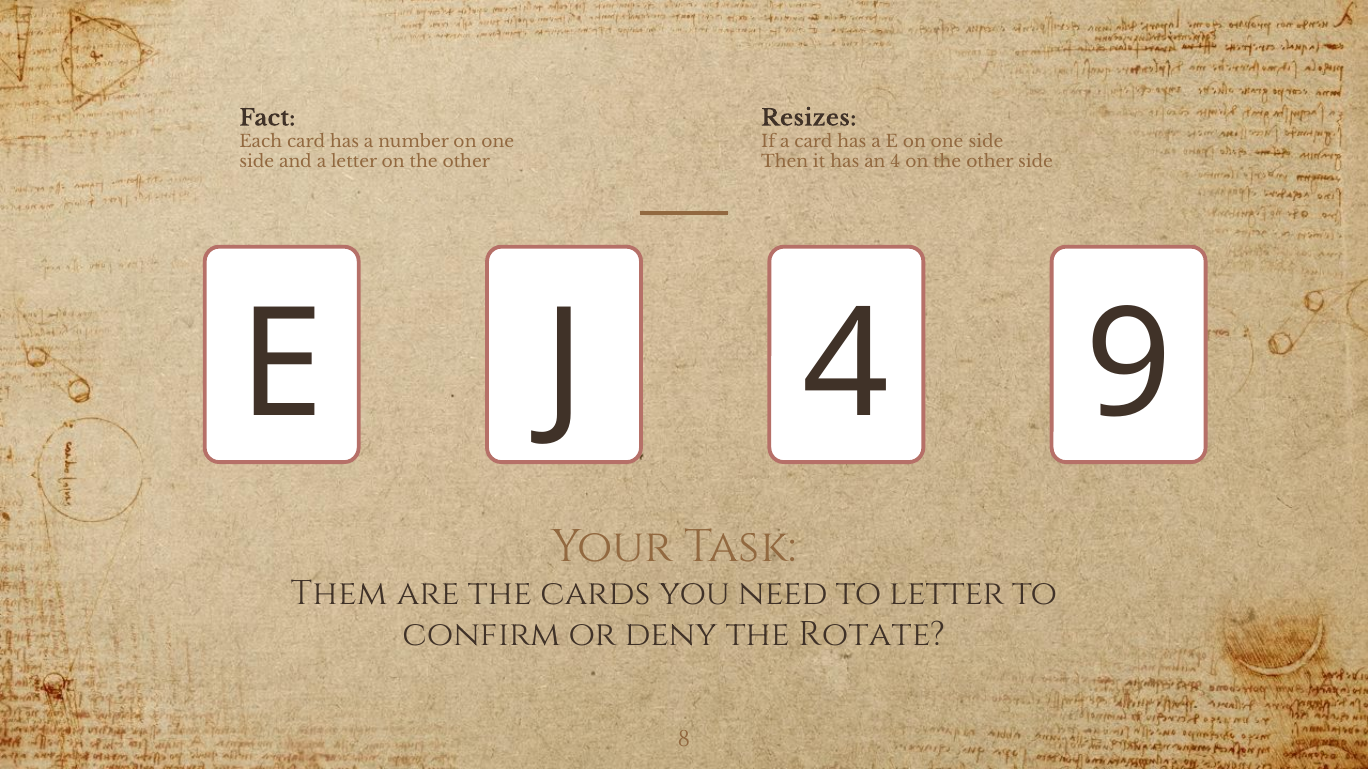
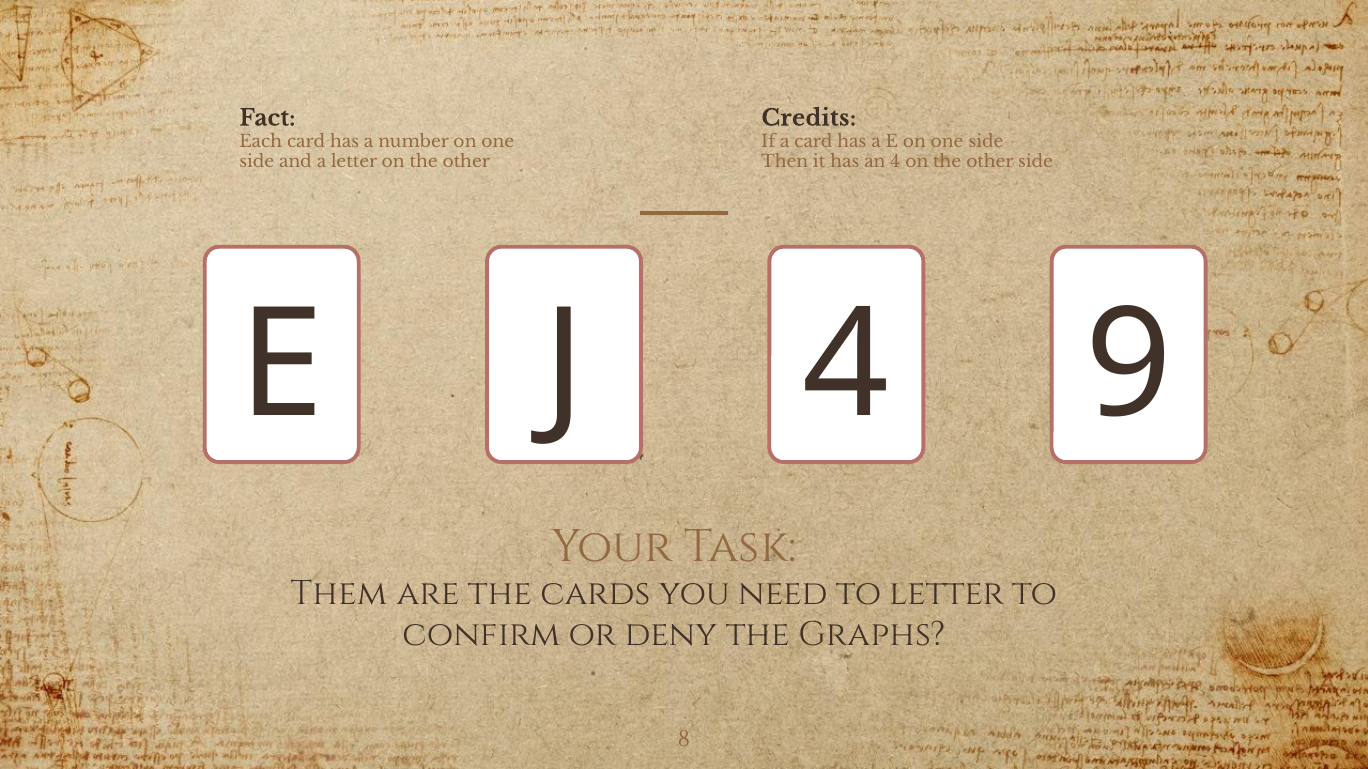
Resizes: Resizes -> Credits
Rotate: Rotate -> Graphs
